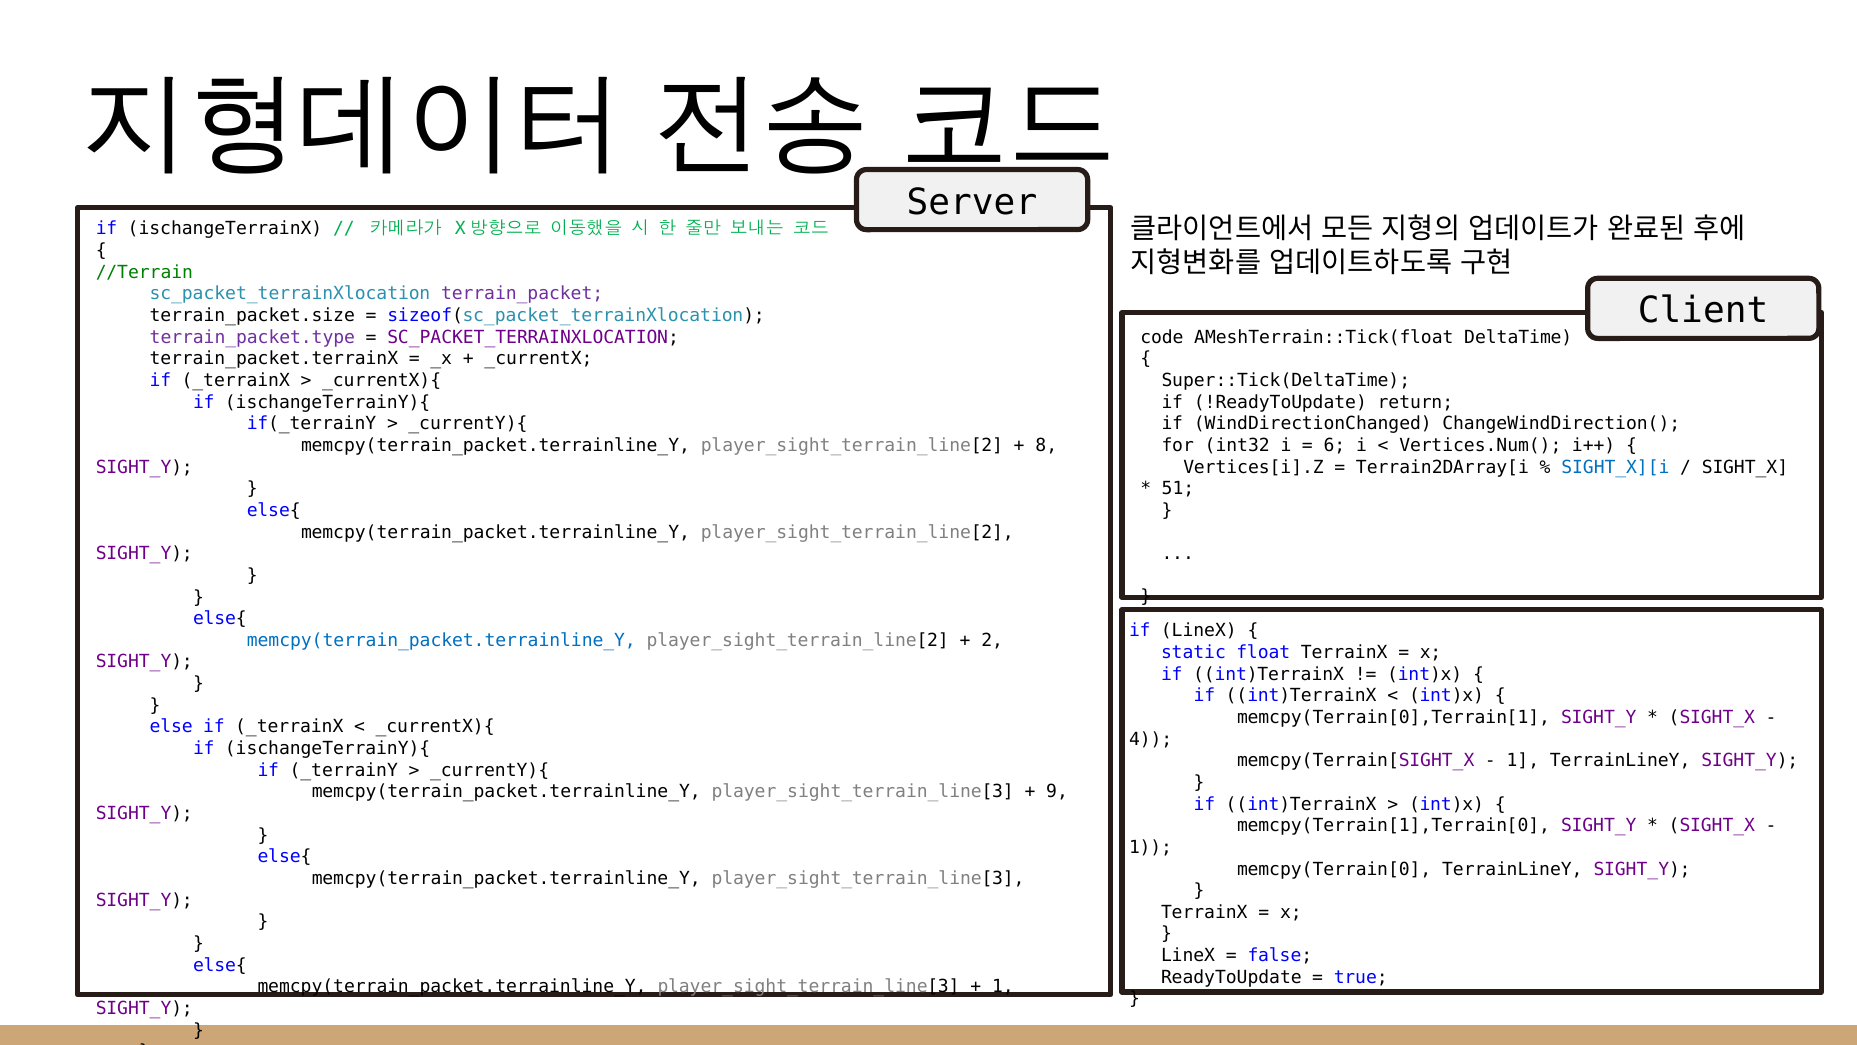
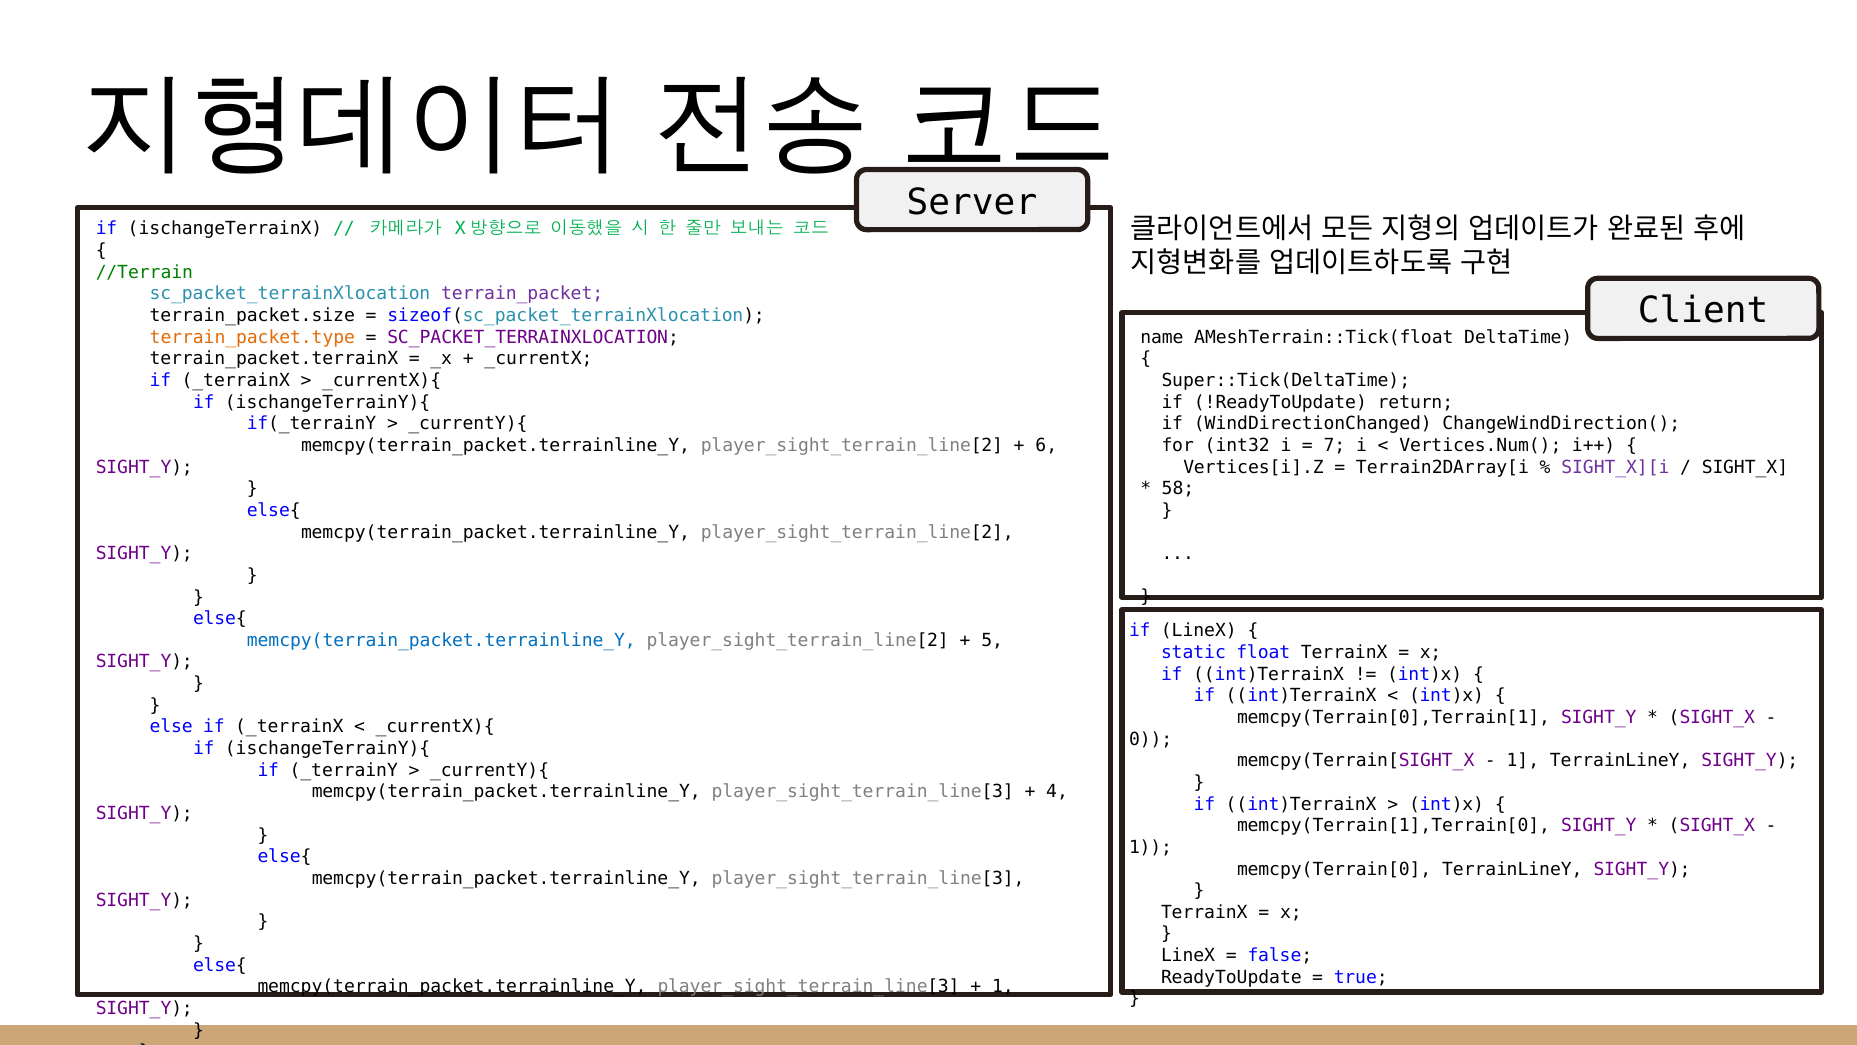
code: code -> name
terrain_packet.type colour: purple -> orange
8: 8 -> 6
6: 6 -> 7
SIGHT_X][i colour: blue -> purple
51: 51 -> 58
2: 2 -> 5
4: 4 -> 0
9: 9 -> 4
